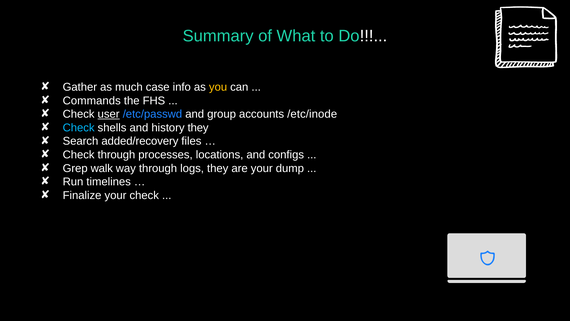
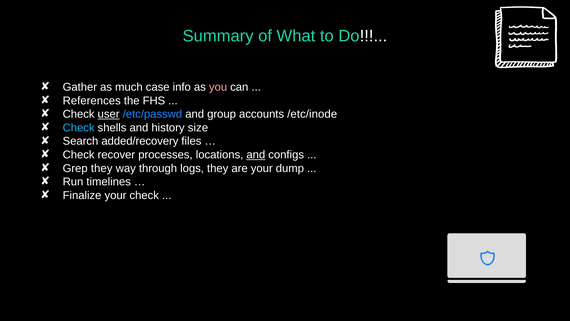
you colour: yellow -> pink
Commands: Commands -> References
history they: they -> size
Check through: through -> recover
and at (256, 155) underline: none -> present
Grep walk: walk -> they
